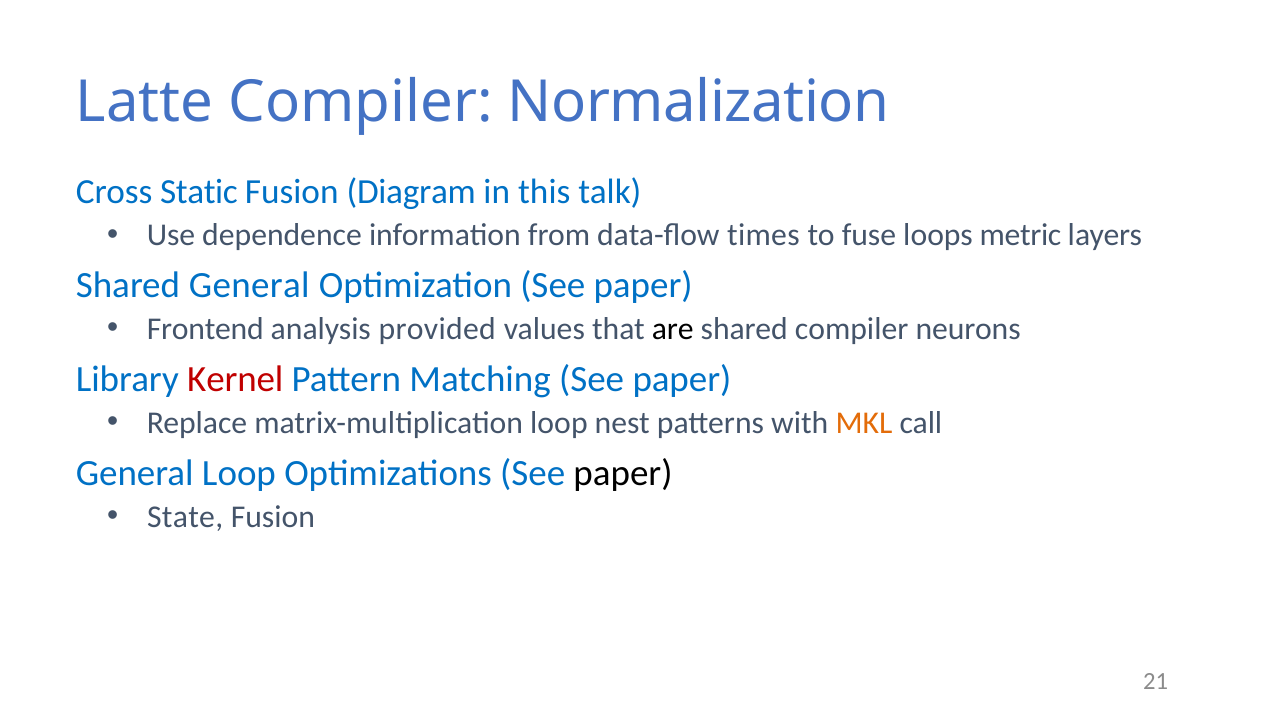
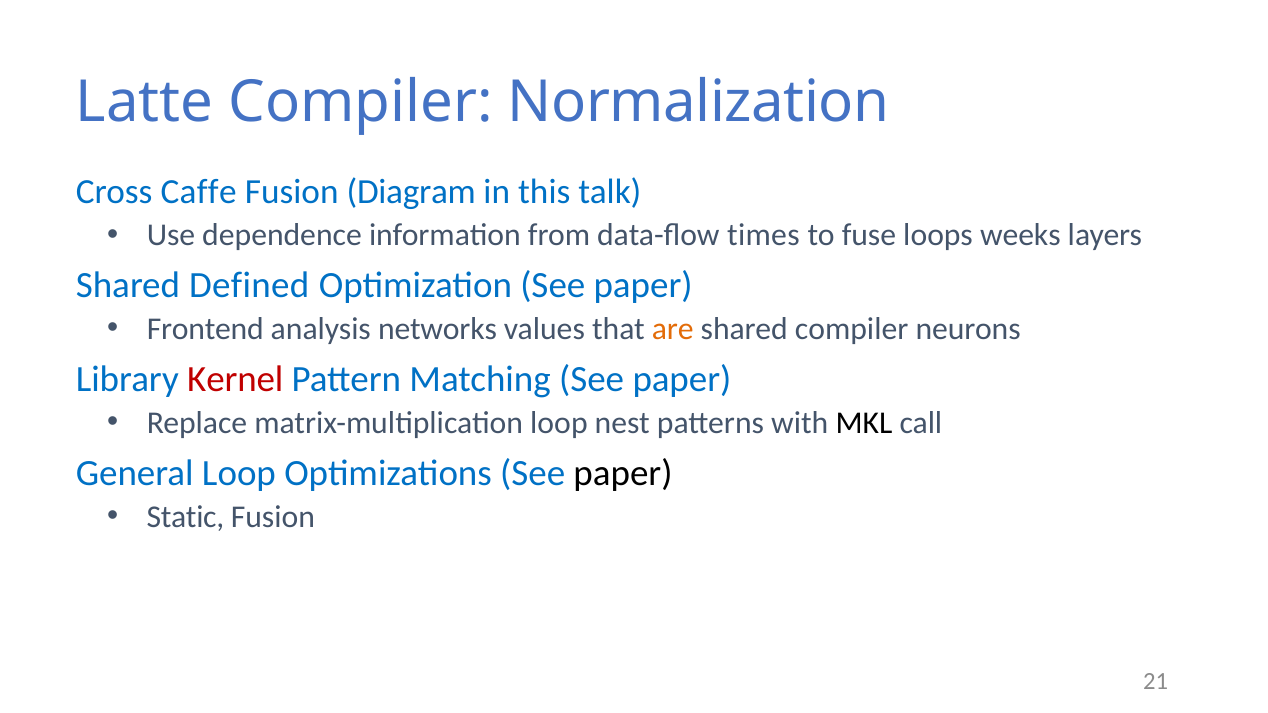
Static: Static -> Caffe
metric: metric -> weeks
Shared General: General -> Defined
provided: provided -> networks
are colour: black -> orange
MKL colour: orange -> black
State: State -> Static
